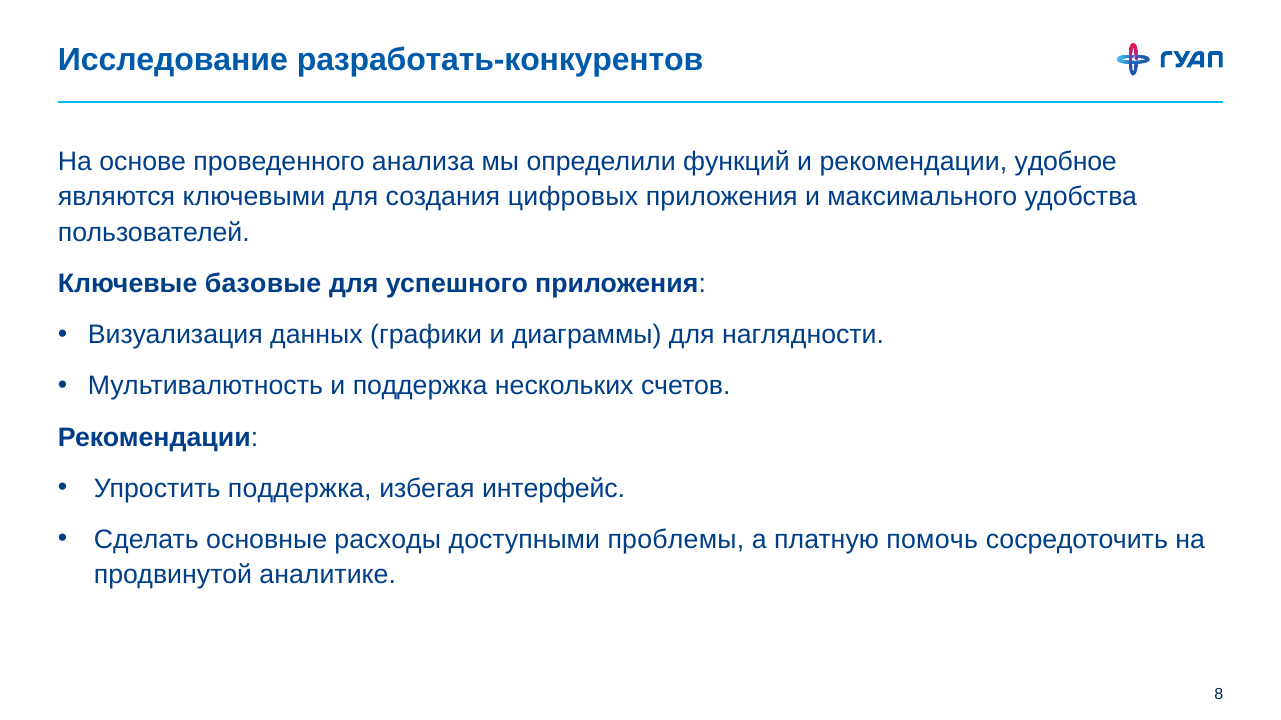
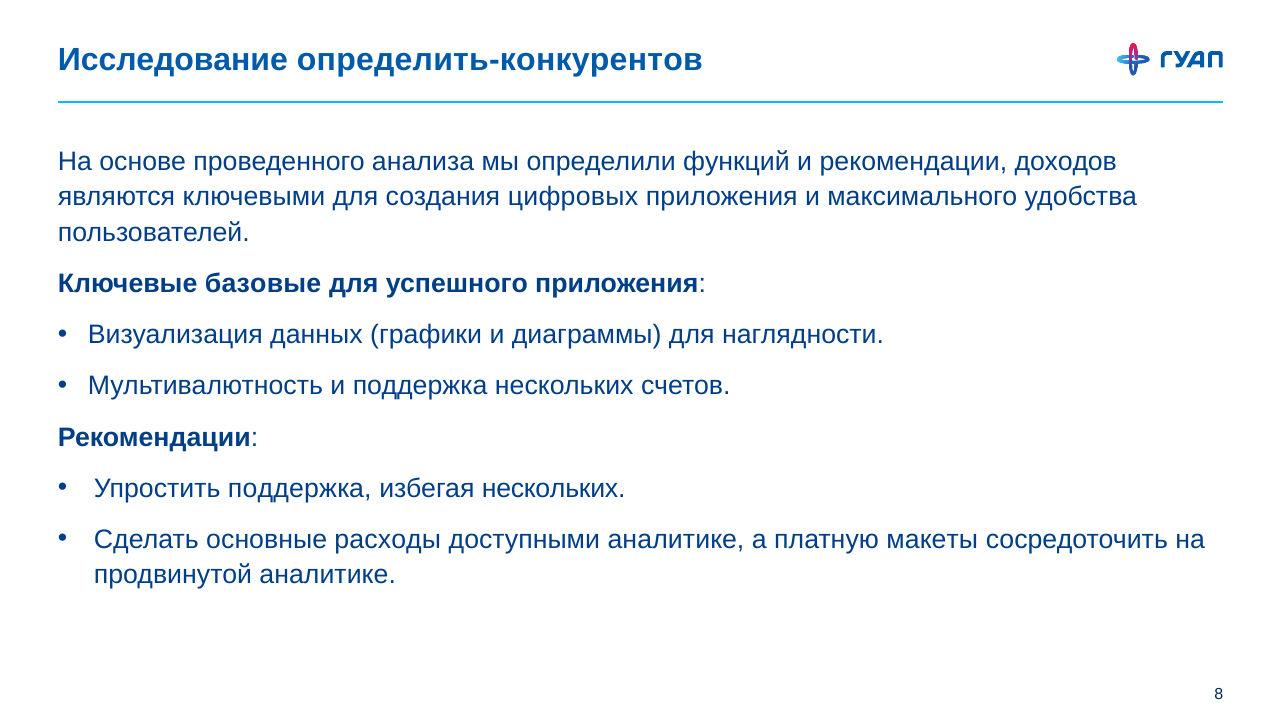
разработать-конкурентов: разработать-конкурентов -> определить-конкурентов
удобное: удобное -> доходов
избегая интерфейс: интерфейс -> нескольких
доступными проблемы: проблемы -> аналитике
помочь: помочь -> макеты
